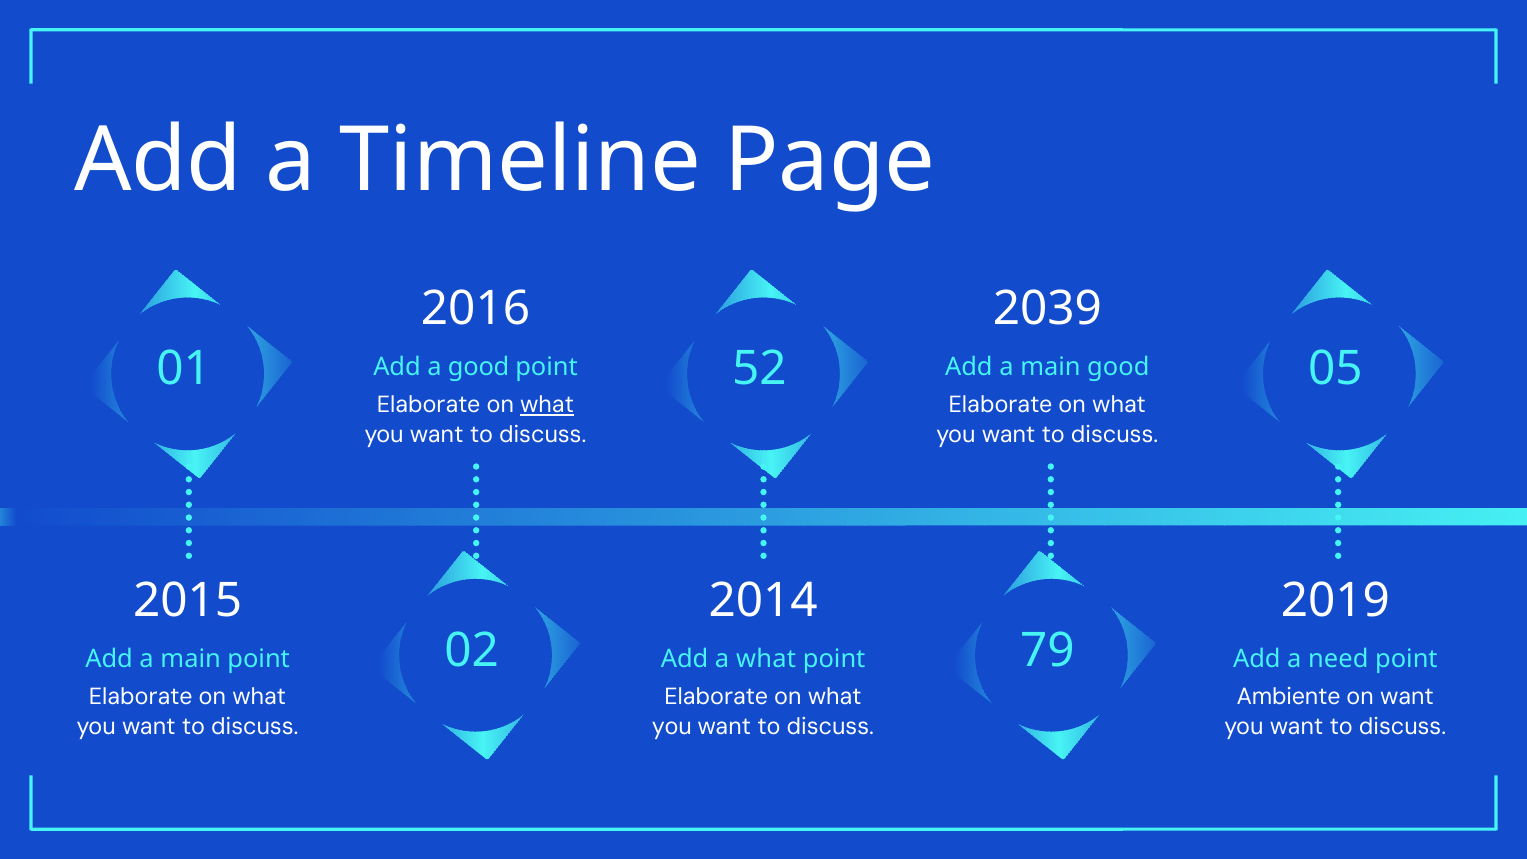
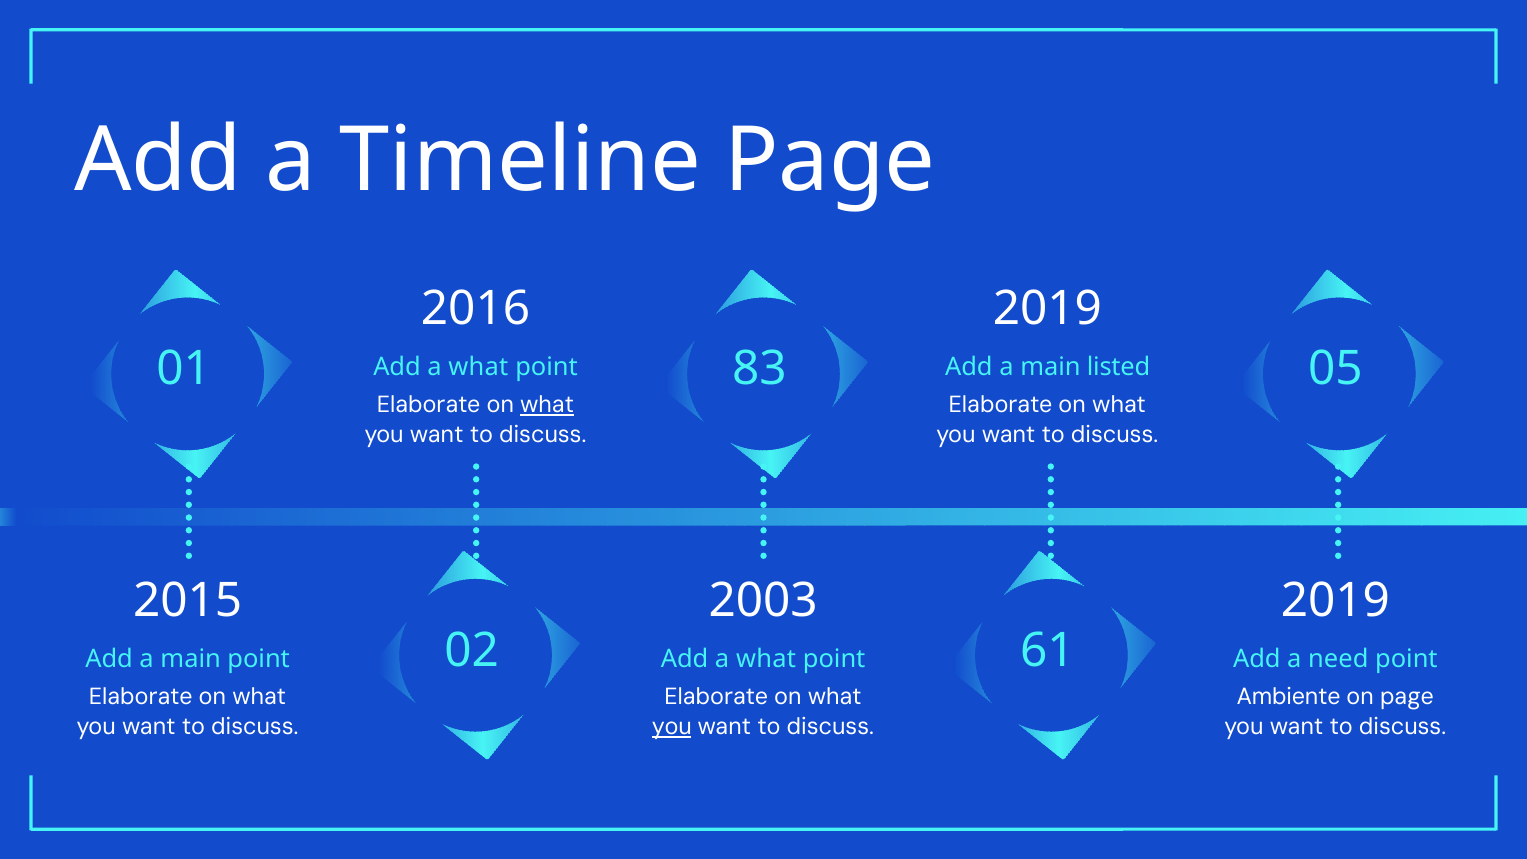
2016 2039: 2039 -> 2019
52: 52 -> 83
good at (479, 367): good -> what
main good: good -> listed
2014: 2014 -> 2003
79: 79 -> 61
on want: want -> page
you at (672, 727) underline: none -> present
